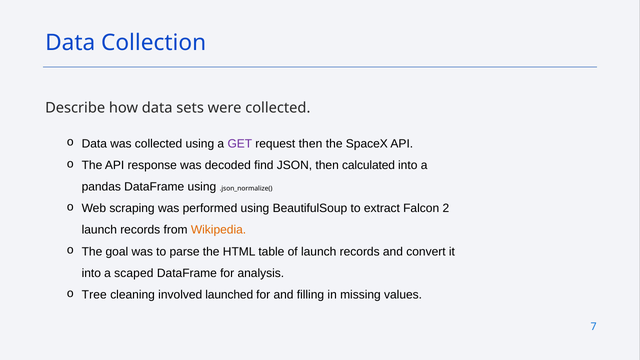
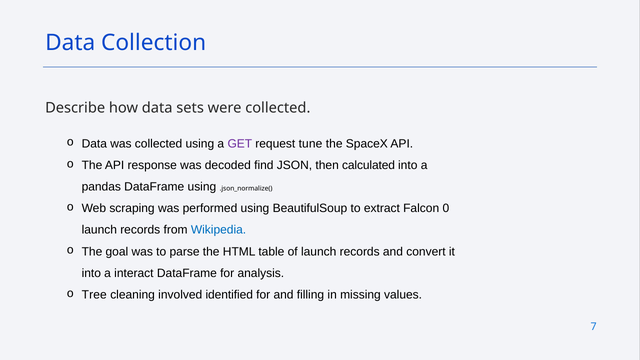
request then: then -> tune
2: 2 -> 0
Wikipedia colour: orange -> blue
scaped: scaped -> interact
launched: launched -> identified
